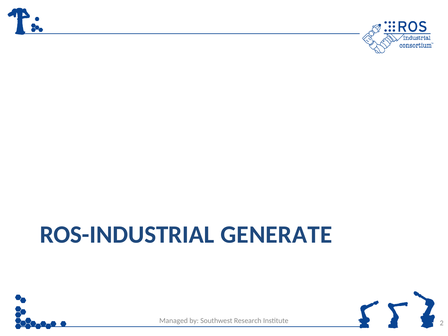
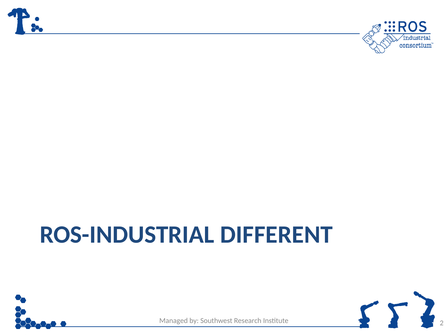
GENERATE: GENERATE -> DIFFERENT
